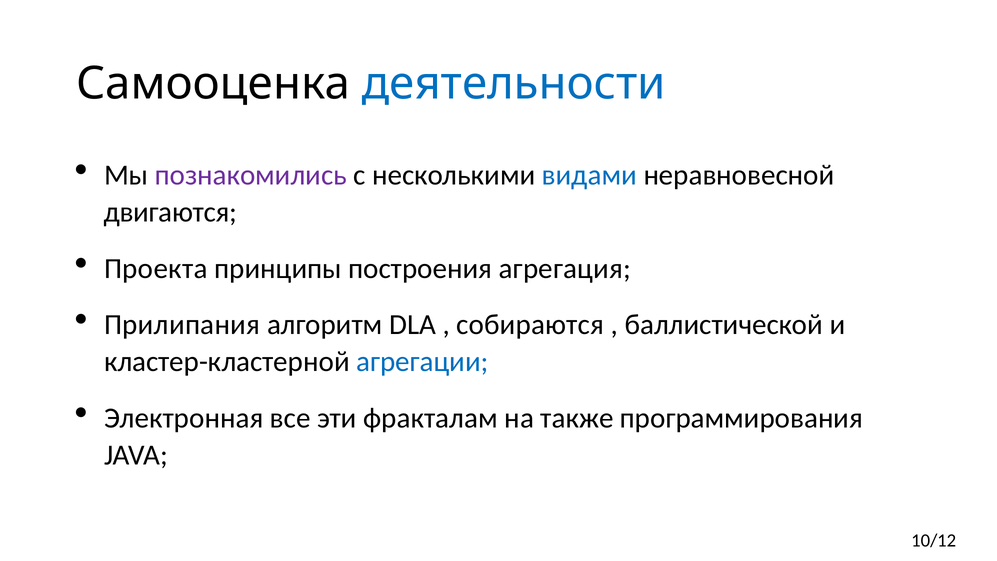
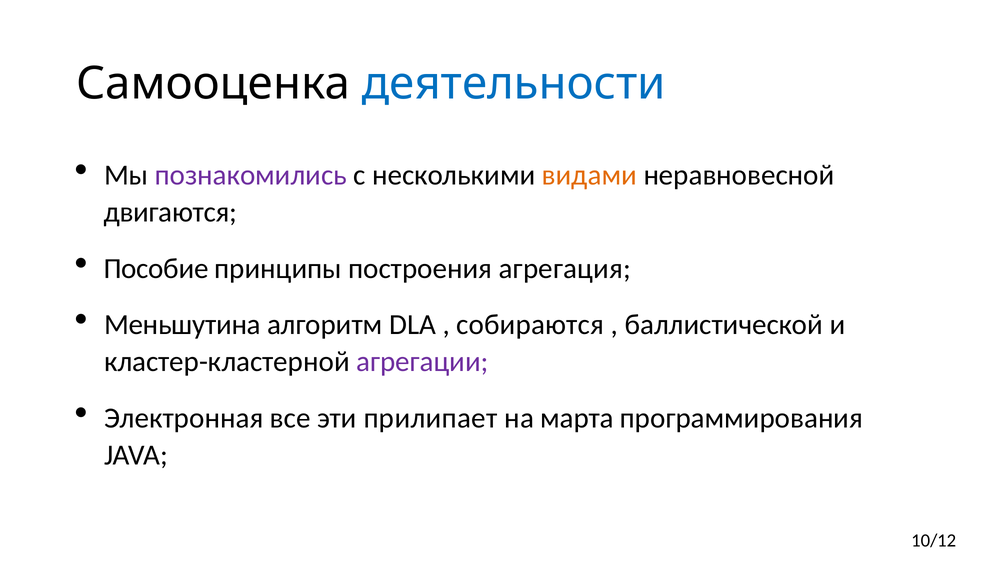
видами colour: blue -> orange
Проекта: Проекта -> Пособие
Прилипания: Прилипания -> Меньшутина
агрегации colour: blue -> purple
фракталам: фракталам -> прилипает
также: также -> марта
